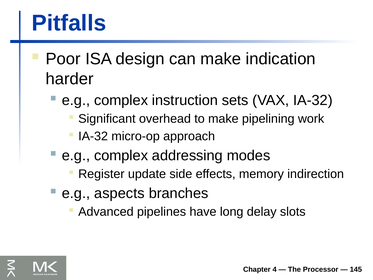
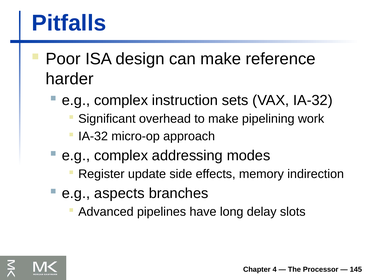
indication: indication -> reference
